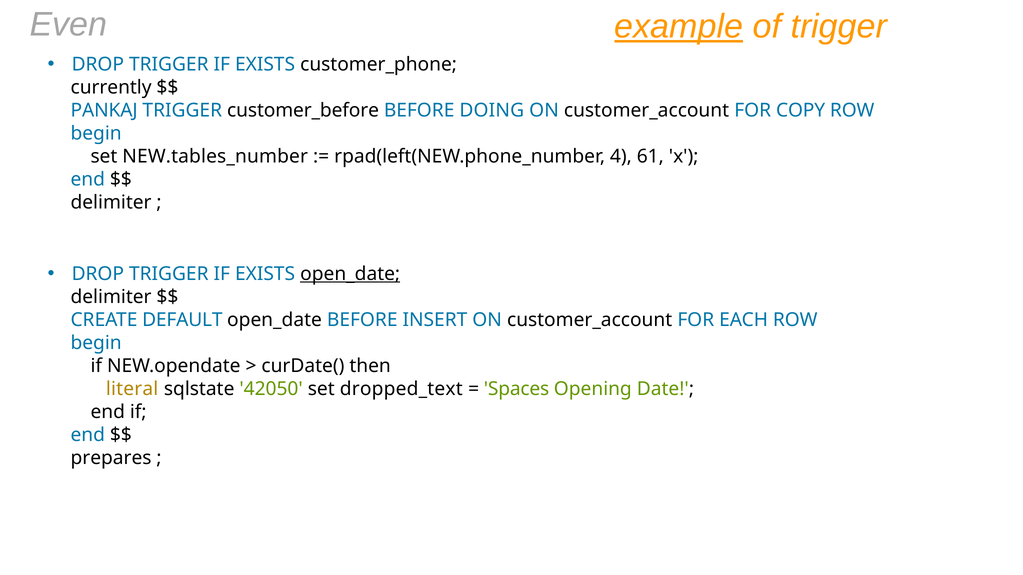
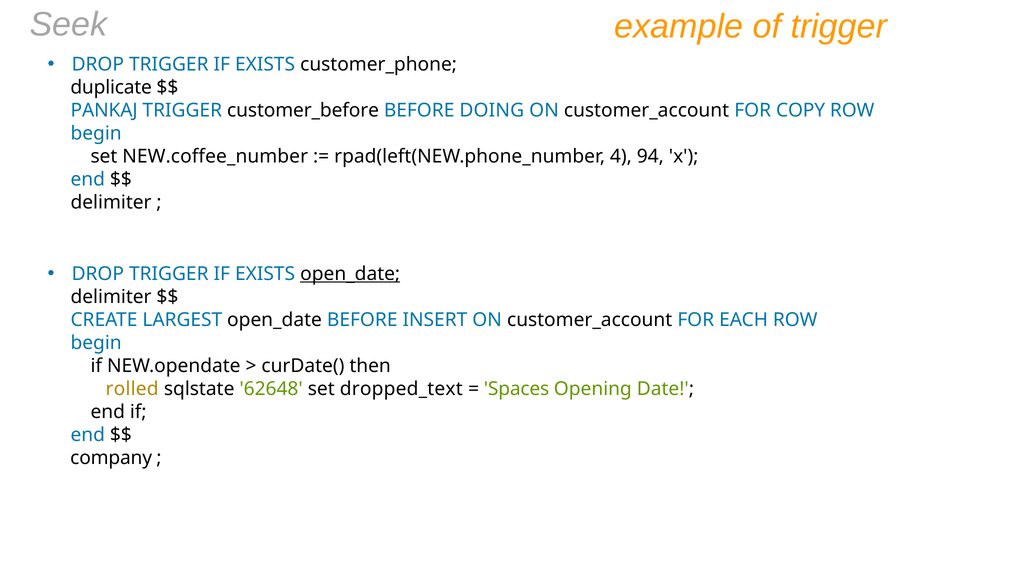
Even: Even -> Seek
example underline: present -> none
currently: currently -> duplicate
NEW.tables_number: NEW.tables_number -> NEW.coffee_number
61: 61 -> 94
DEFAULT: DEFAULT -> LARGEST
literal: literal -> rolled
42050: 42050 -> 62648
prepares: prepares -> company
